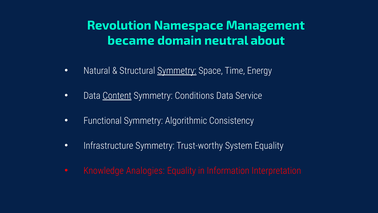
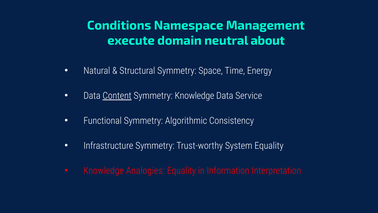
Revolution: Revolution -> Conditions
became: became -> execute
Symmetry at (177, 71) underline: present -> none
Symmetry Conditions: Conditions -> Knowledge
